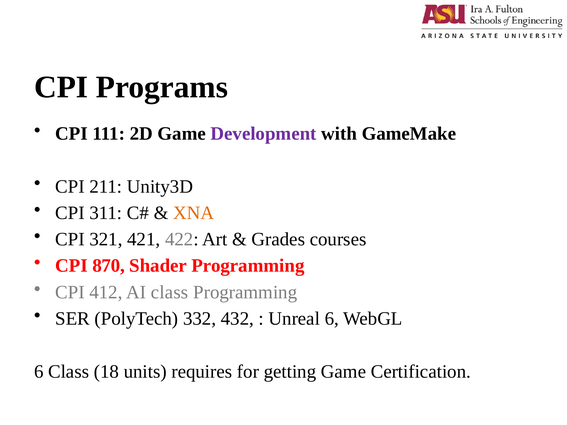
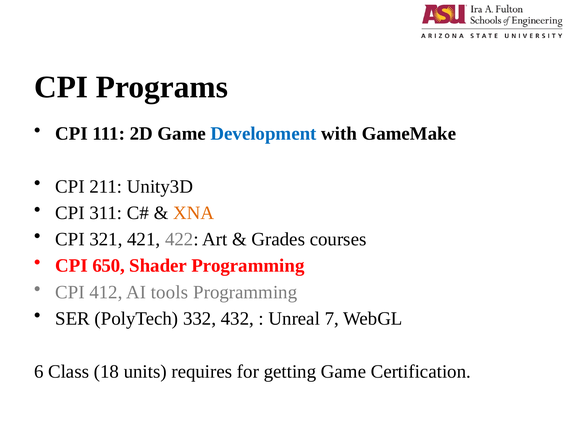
Development colour: purple -> blue
870: 870 -> 650
AI class: class -> tools
Unreal 6: 6 -> 7
